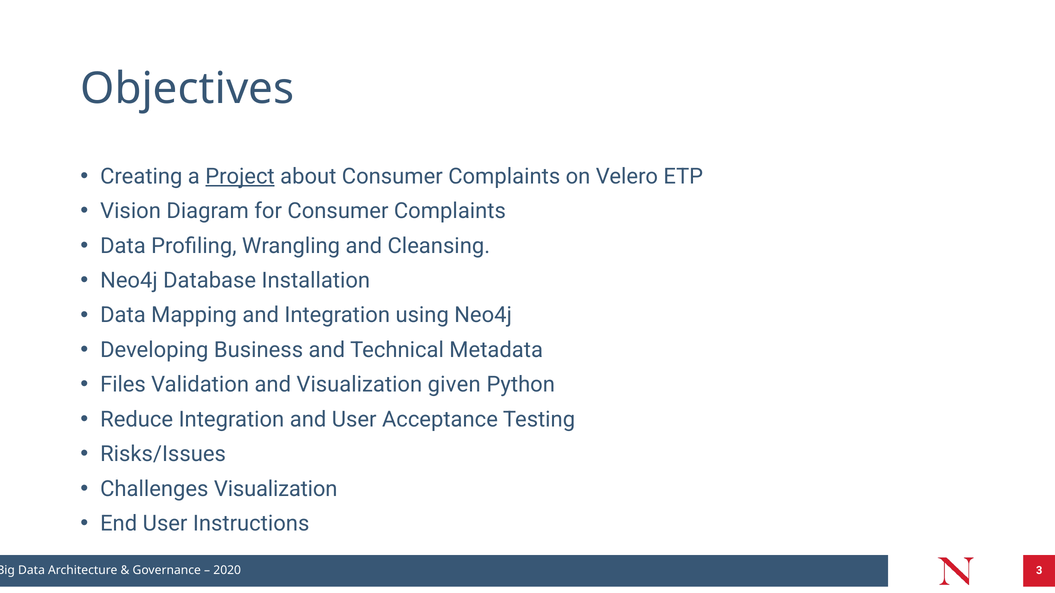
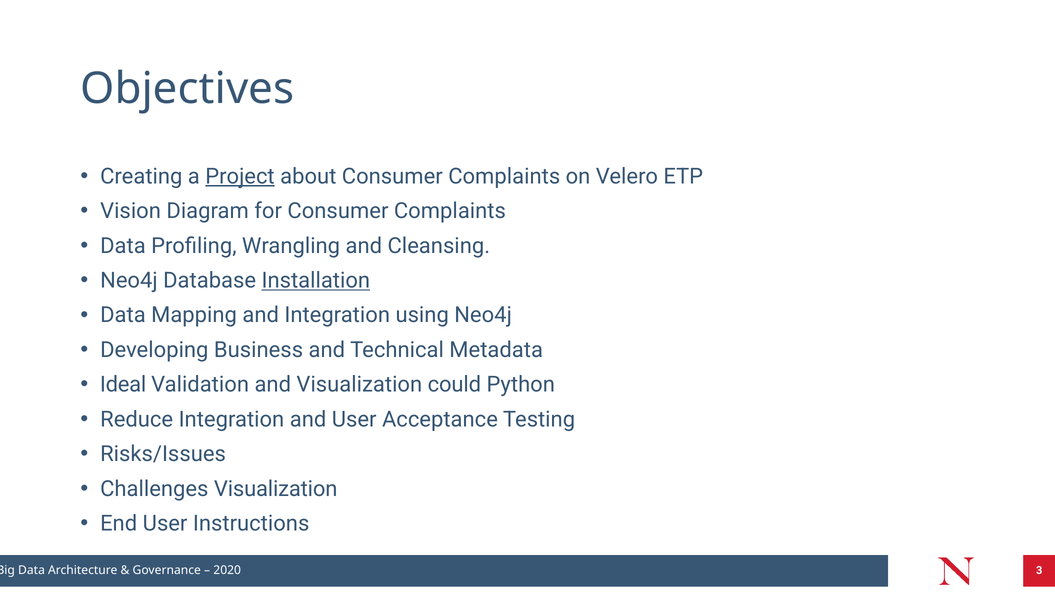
Installation underline: none -> present
Files: Files -> Ideal
given: given -> could
